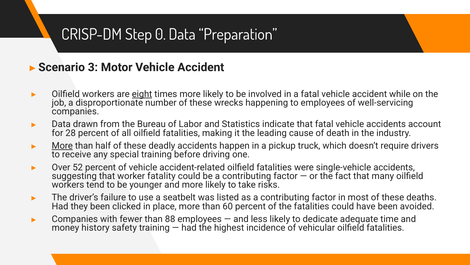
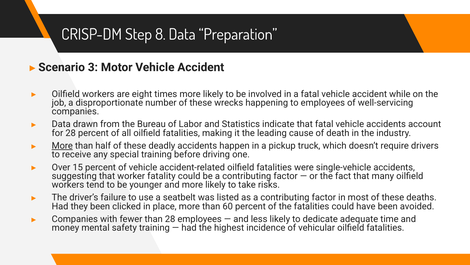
0: 0 -> 8
eight underline: present -> none
52: 52 -> 15
than 88: 88 -> 28
history: history -> mental
